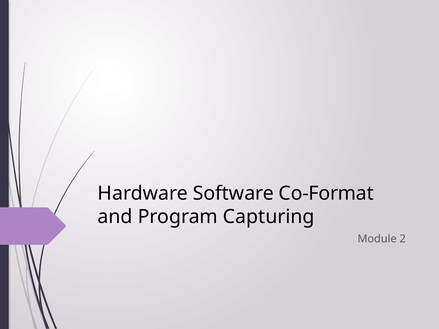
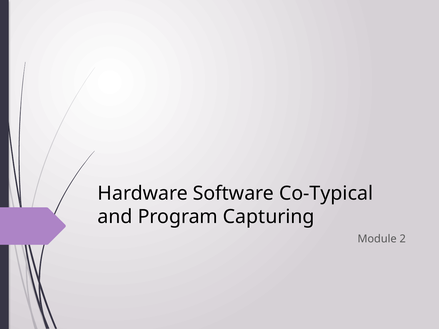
Co-Format: Co-Format -> Co-Typical
